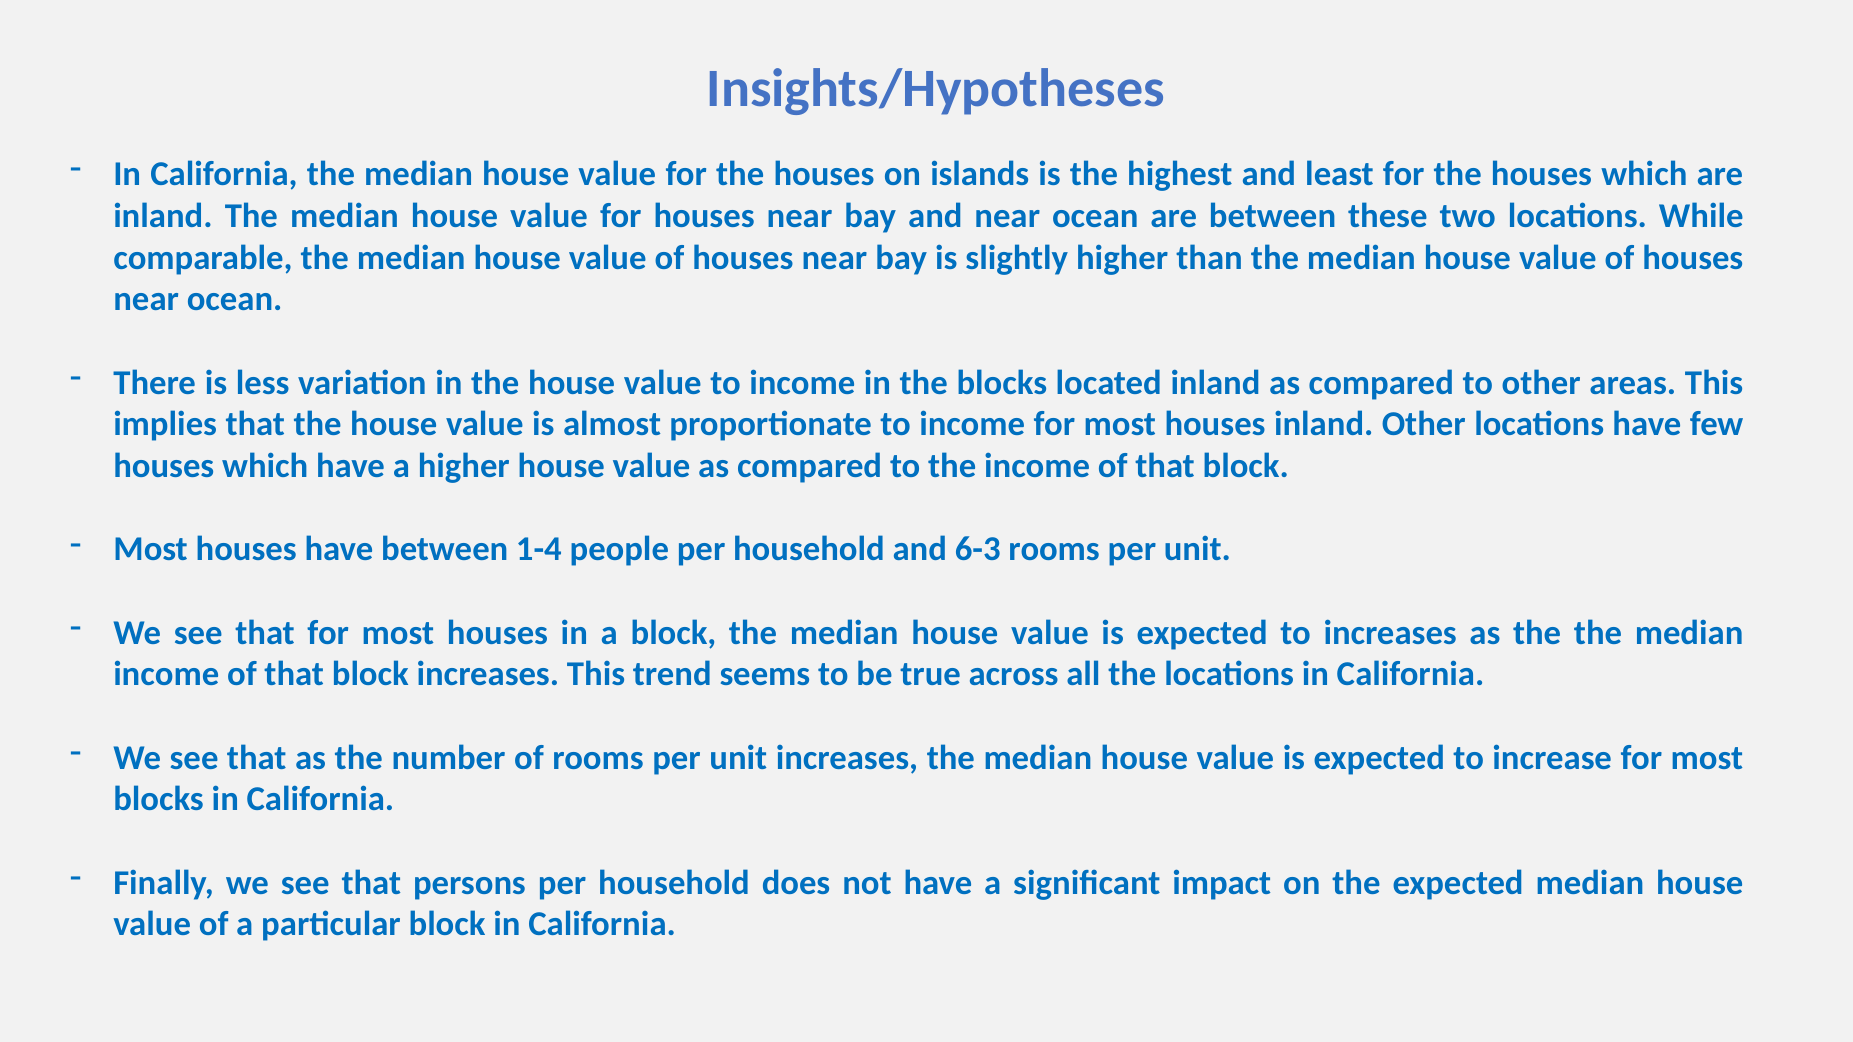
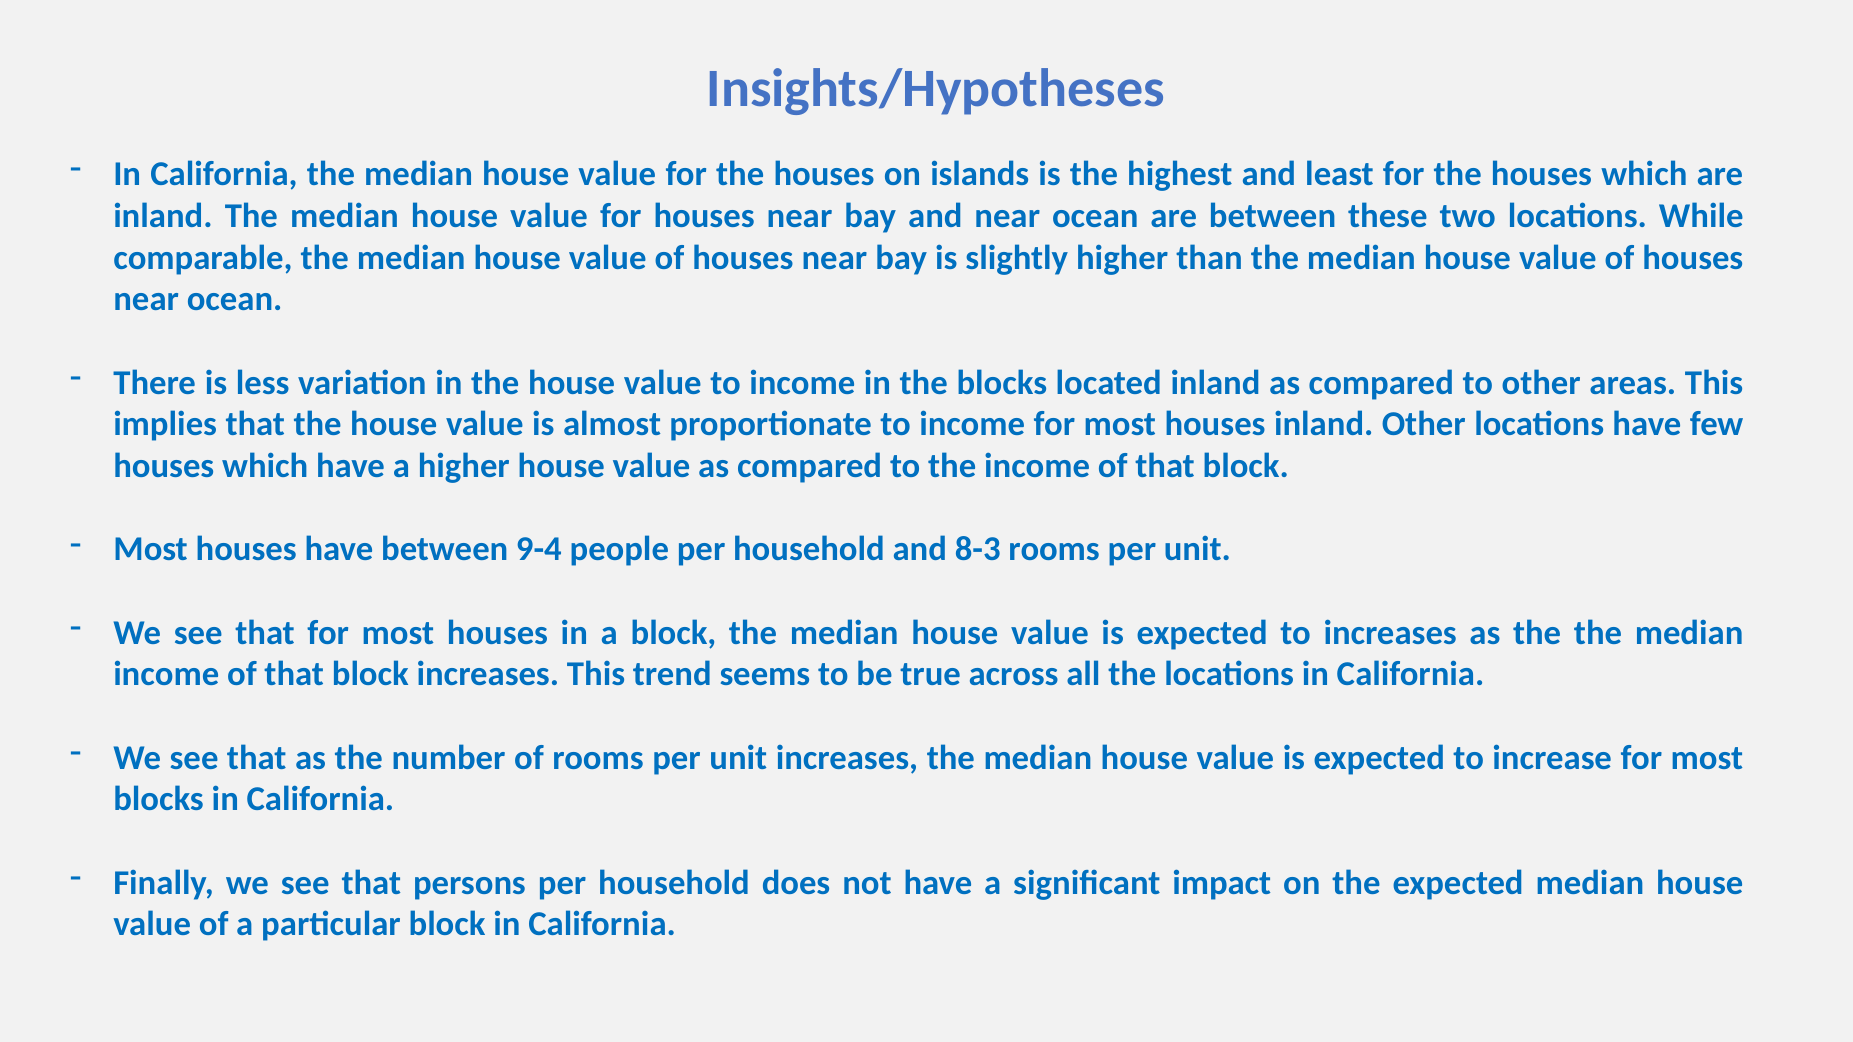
1-4: 1-4 -> 9-4
6-3: 6-3 -> 8-3
